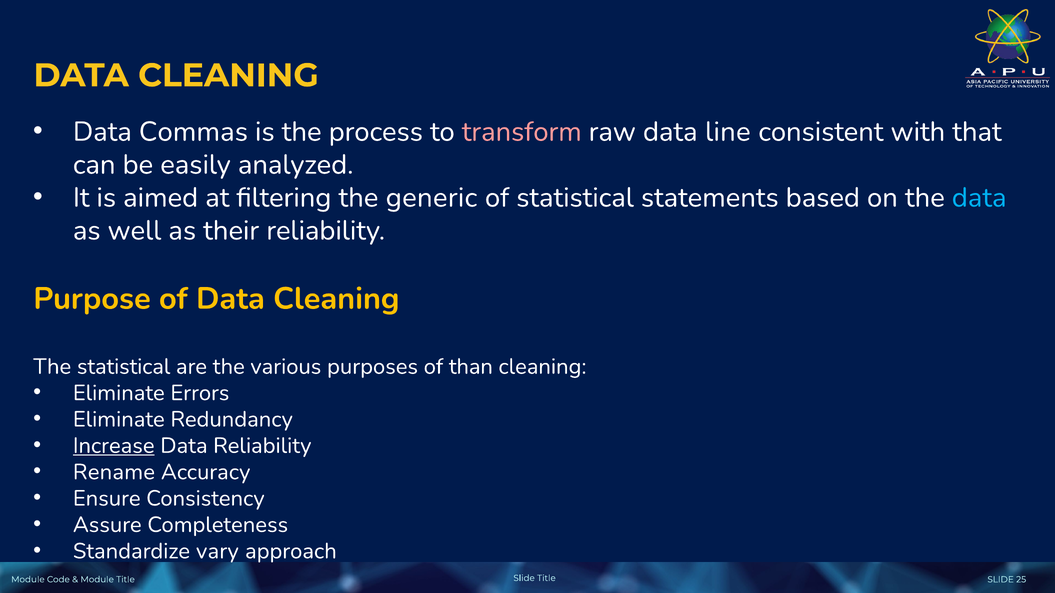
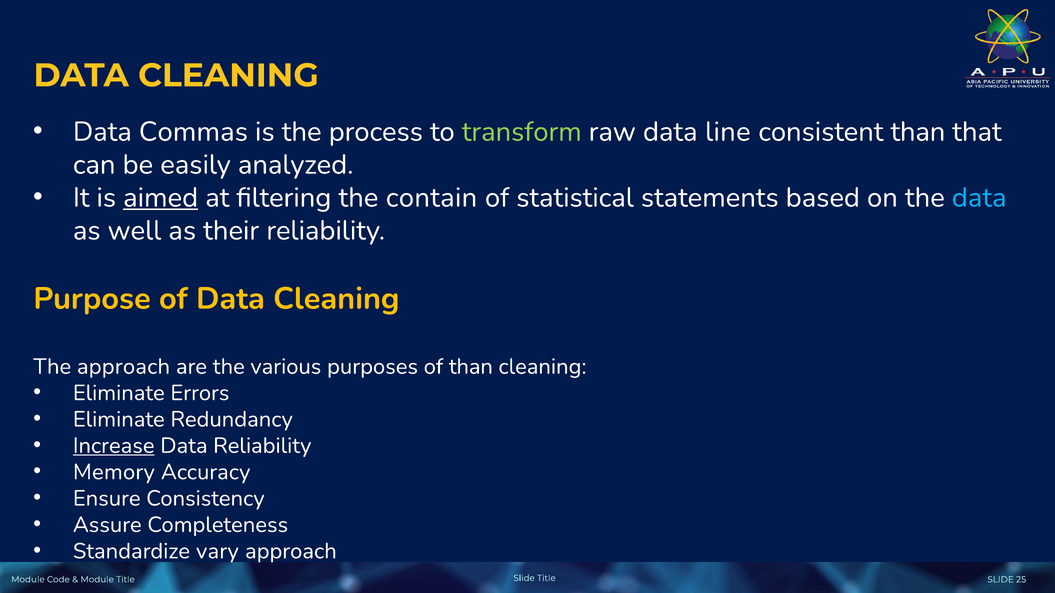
transform colour: pink -> light green
consistent with: with -> than
aimed underline: none -> present
generic: generic -> contain
The statistical: statistical -> approach
Rename: Rename -> Memory
